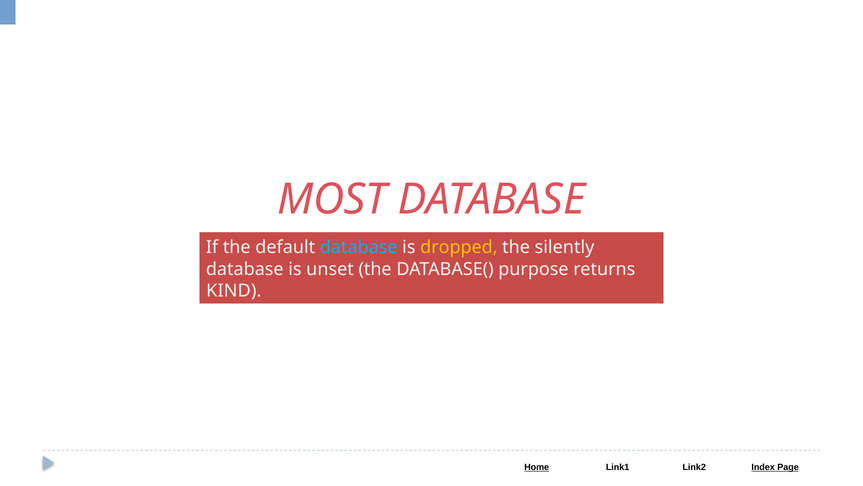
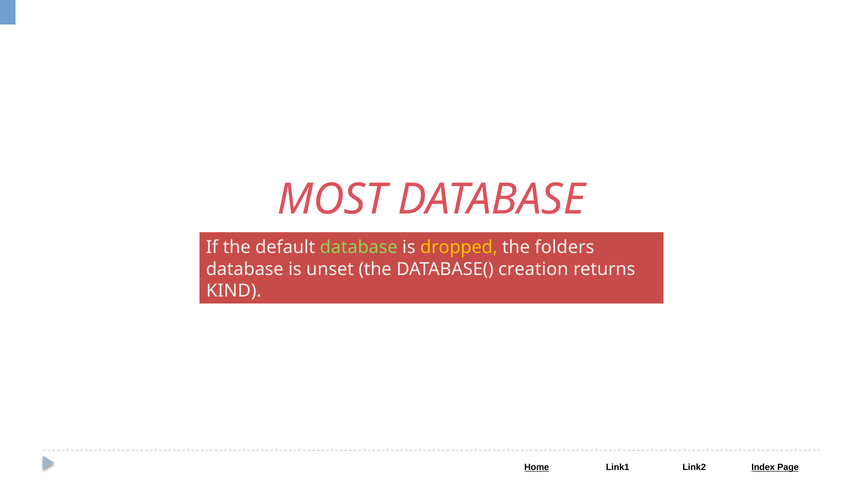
database at (359, 247) colour: light blue -> light green
silently: silently -> folders
purpose: purpose -> creation
